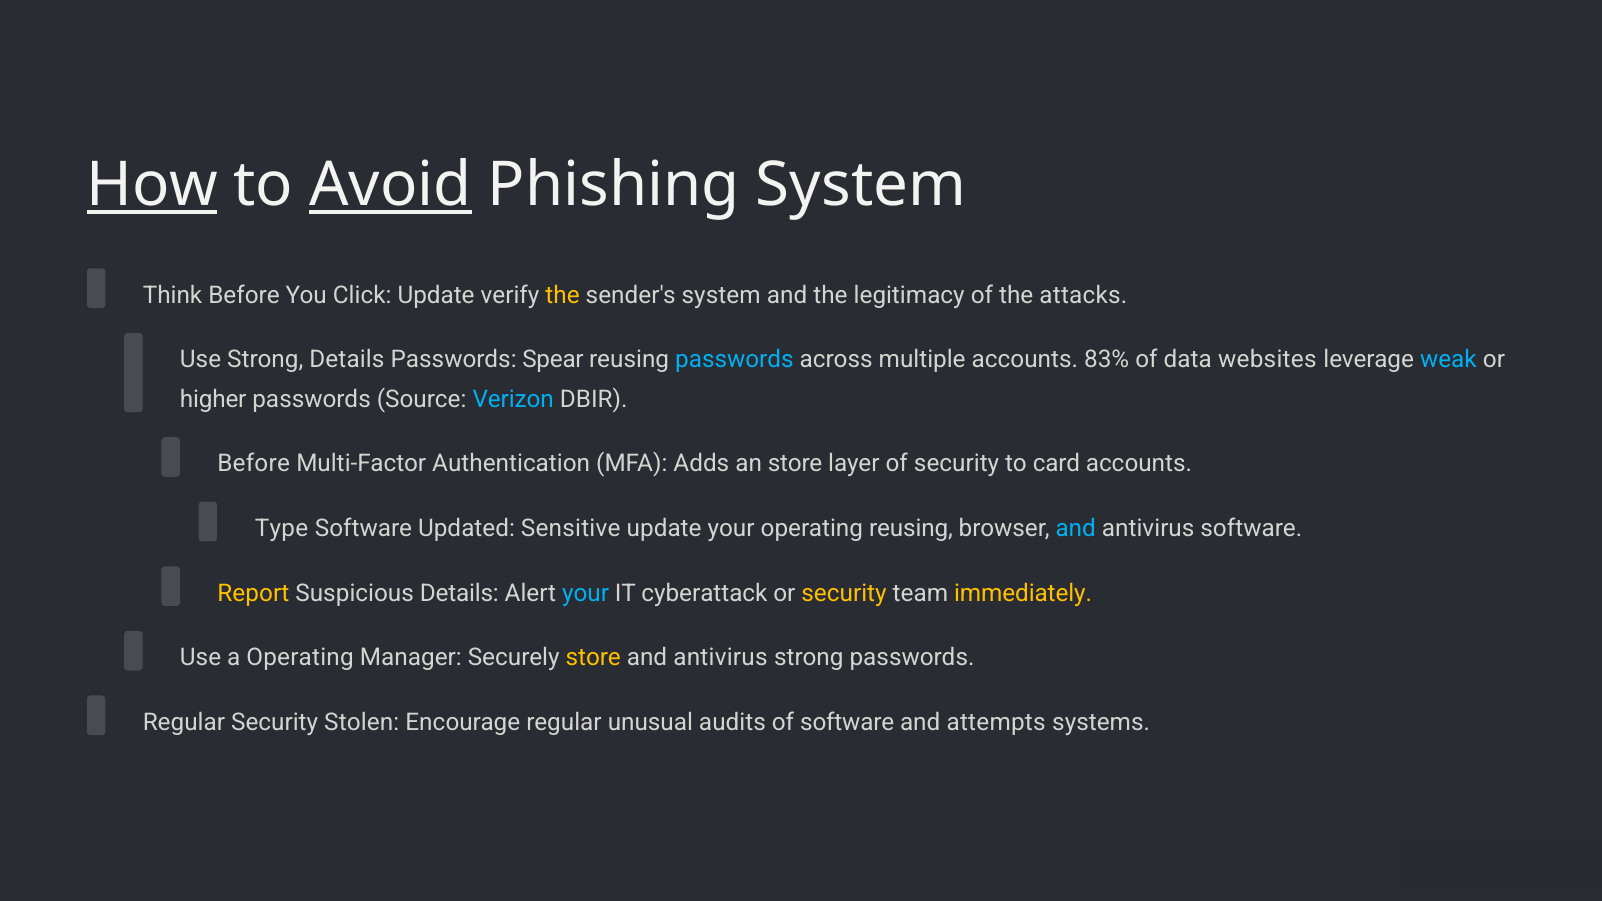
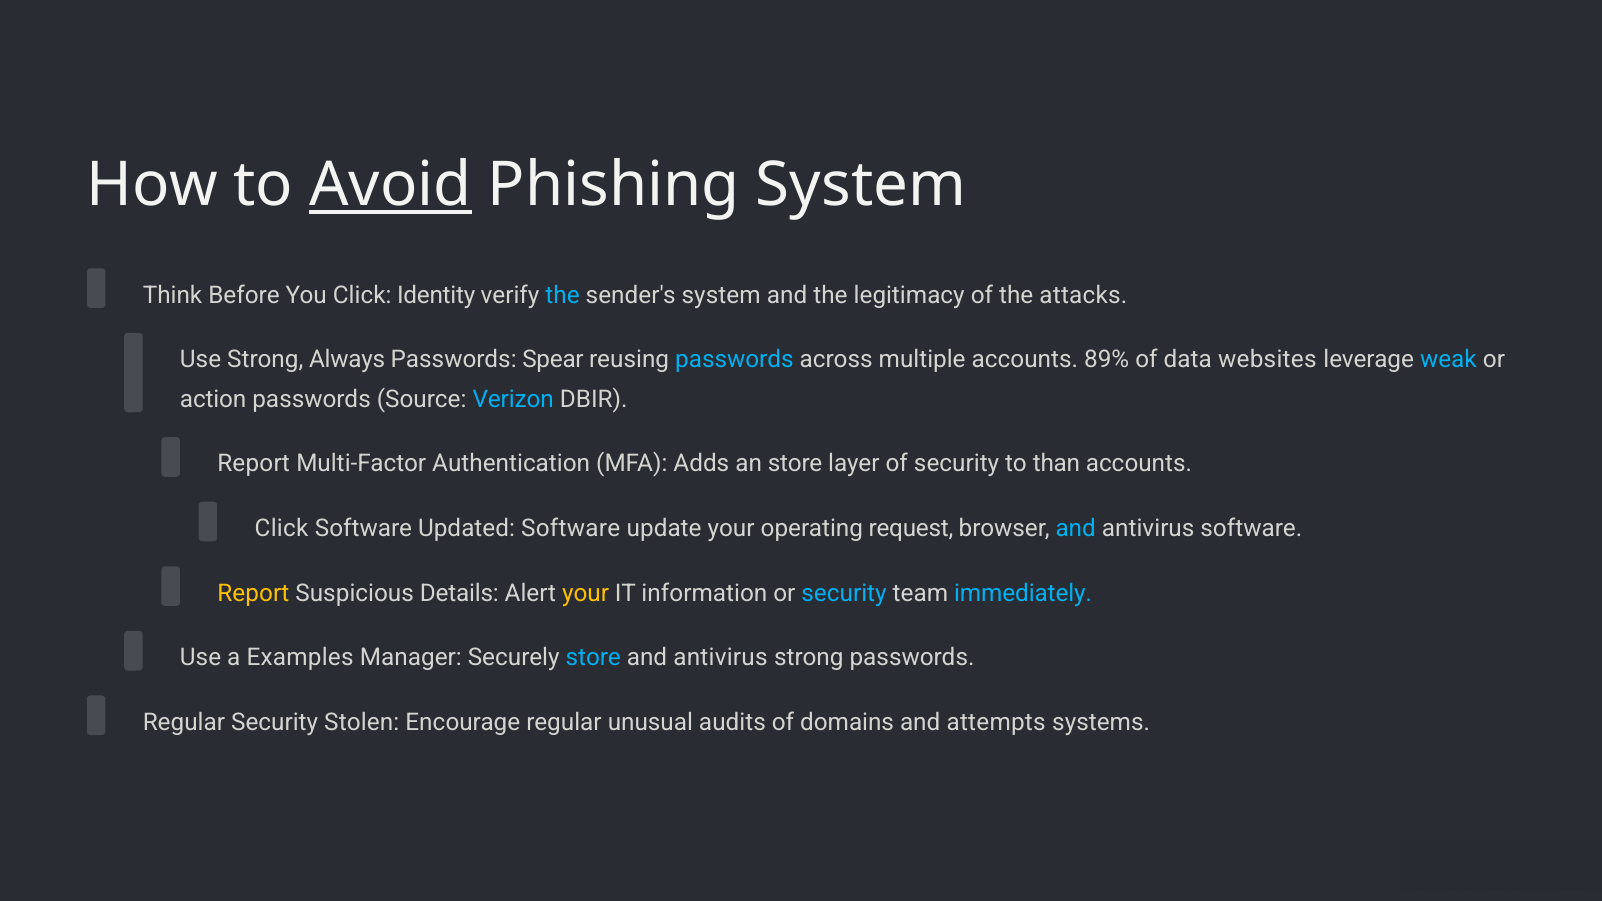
How underline: present -> none
Click Update: Update -> Identity
the at (563, 295) colour: yellow -> light blue
Strong Details: Details -> Always
83%: 83% -> 89%
higher: higher -> action
Before at (254, 464): Before -> Report
card: card -> than
Type at (282, 528): Type -> Click
Updated Sensitive: Sensitive -> Software
operating reusing: reusing -> request
your at (586, 593) colour: light blue -> yellow
cyberattack: cyberattack -> information
security at (844, 593) colour: yellow -> light blue
immediately colour: yellow -> light blue
a Operating: Operating -> Examples
store at (593, 658) colour: yellow -> light blue
of software: software -> domains
